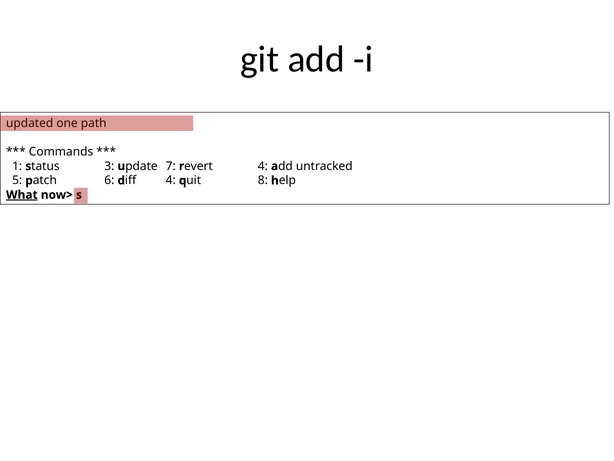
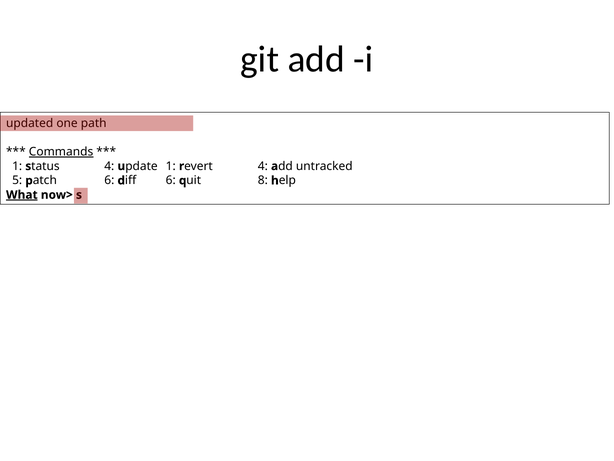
Commands underline: none -> present
status 3: 3 -> 4
update 7: 7 -> 1
diff 4: 4 -> 6
